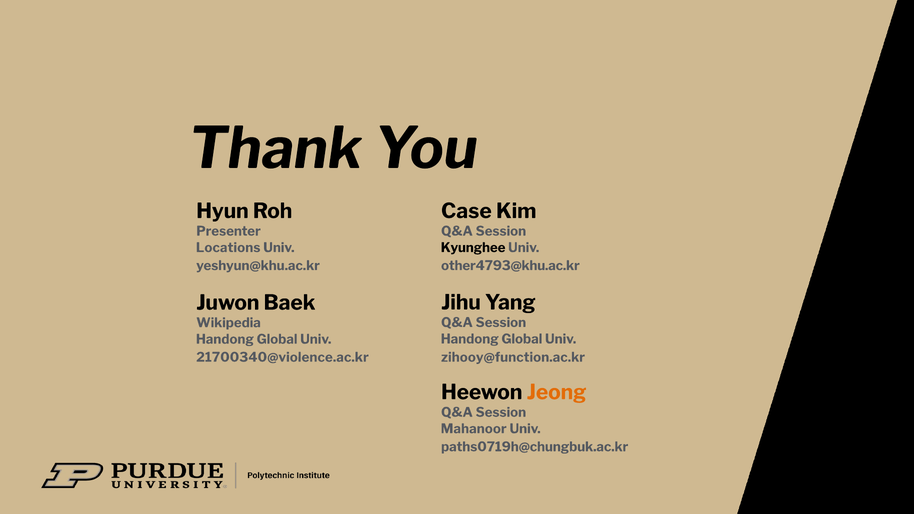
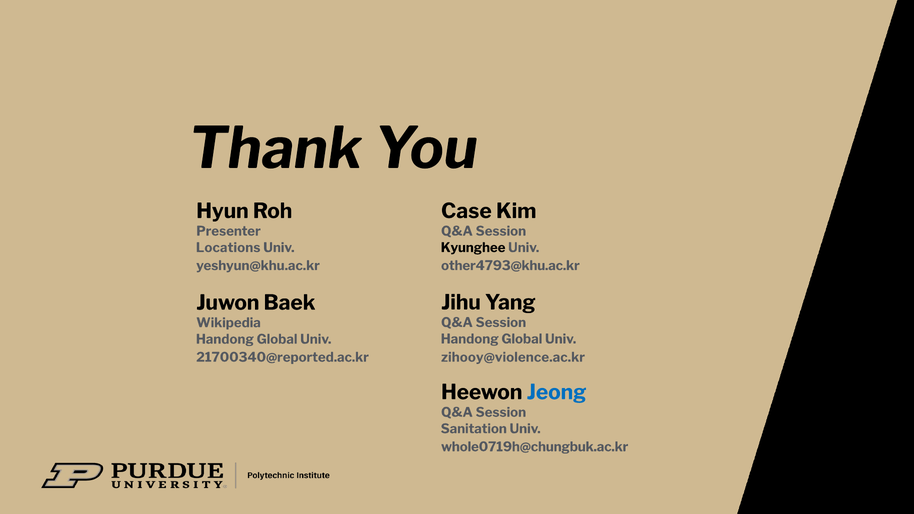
21700340@violence.ac.kr: 21700340@violence.ac.kr -> 21700340@reported.ac.kr
zihooy@function.ac.kr: zihooy@function.ac.kr -> zihooy@violence.ac.kr
Jeong colour: orange -> blue
Mahanoor: Mahanoor -> Sanitation
paths0719h@chungbuk.ac.kr: paths0719h@chungbuk.ac.kr -> whole0719h@chungbuk.ac.kr
